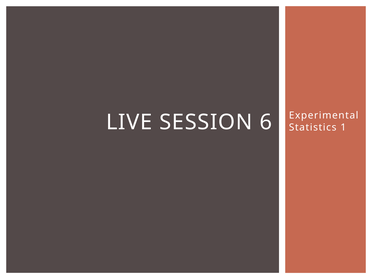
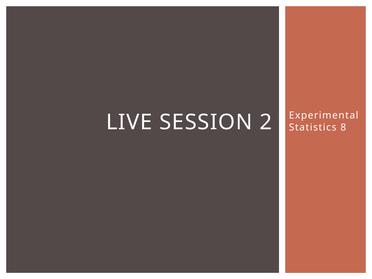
6: 6 -> 2
1: 1 -> 8
